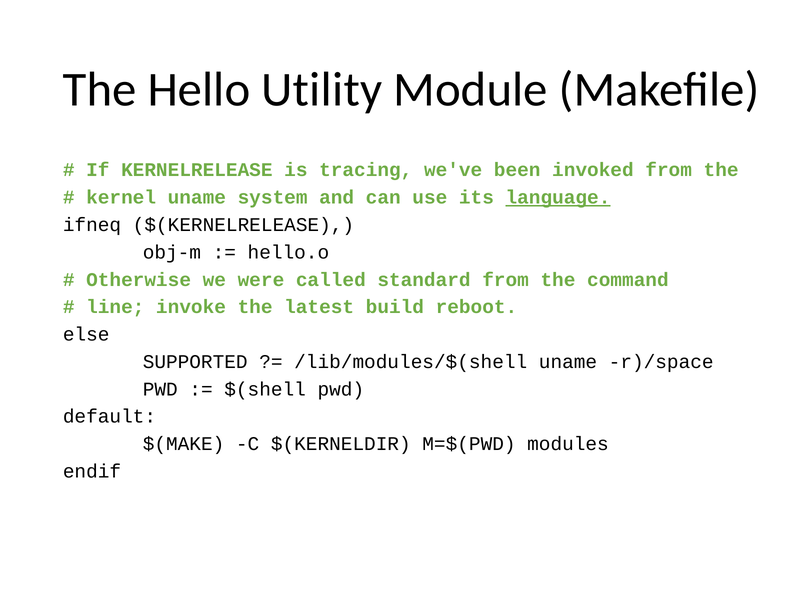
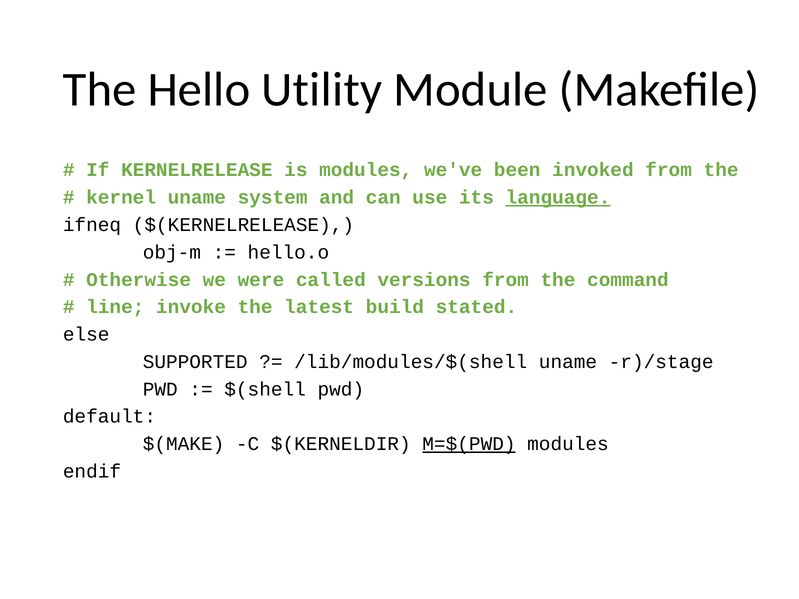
is tracing: tracing -> modules
standard: standard -> versions
reboot: reboot -> stated
r)/space: r)/space -> r)/stage
M=$(PWD underline: none -> present
